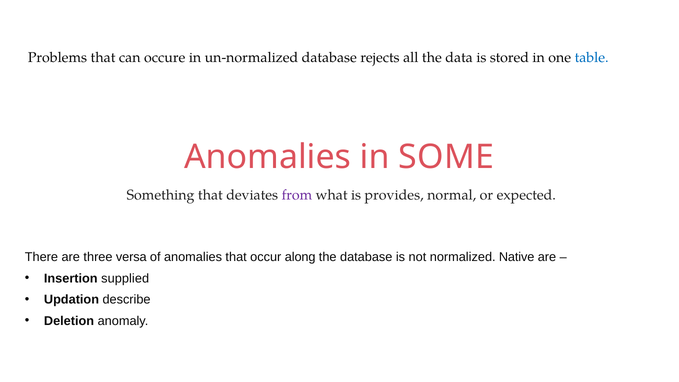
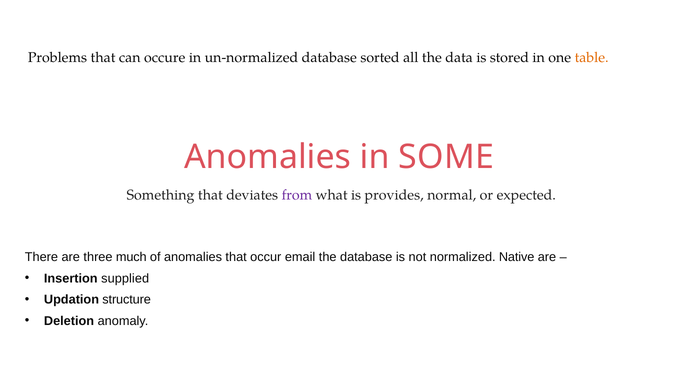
rejects: rejects -> sorted
table colour: blue -> orange
versa: versa -> much
along: along -> email
describe: describe -> structure
